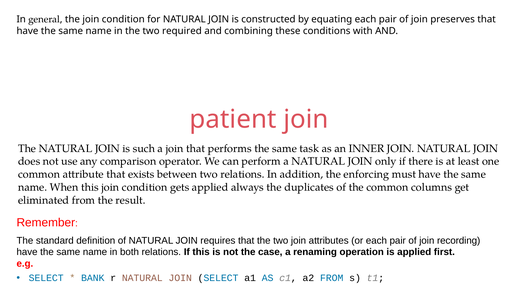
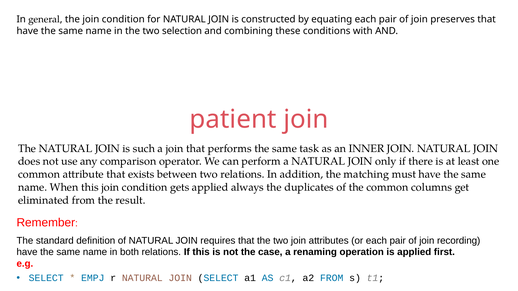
required: required -> selection
enforcing: enforcing -> matching
BANK: BANK -> EMPJ
